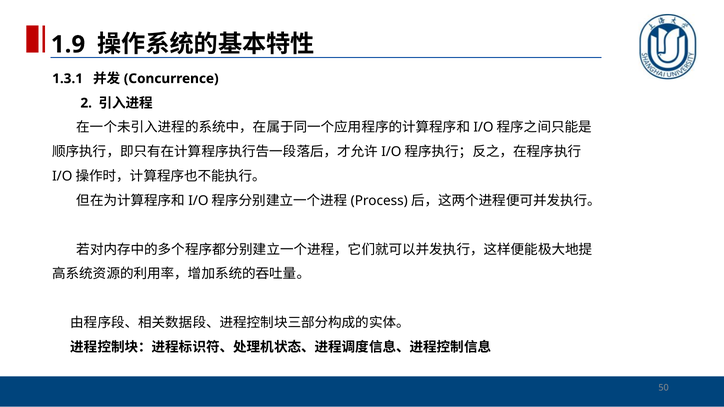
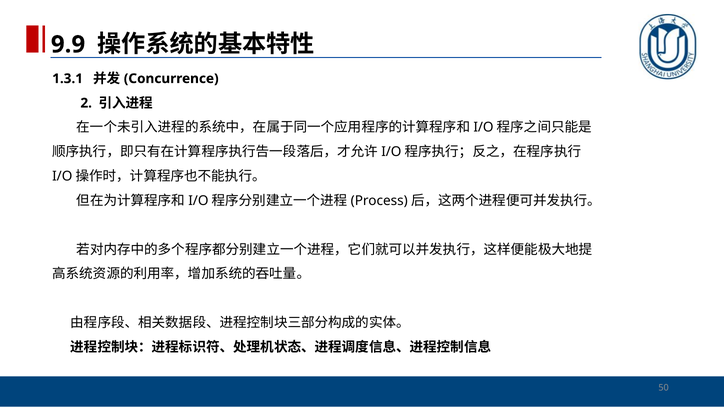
1.9: 1.9 -> 9.9
